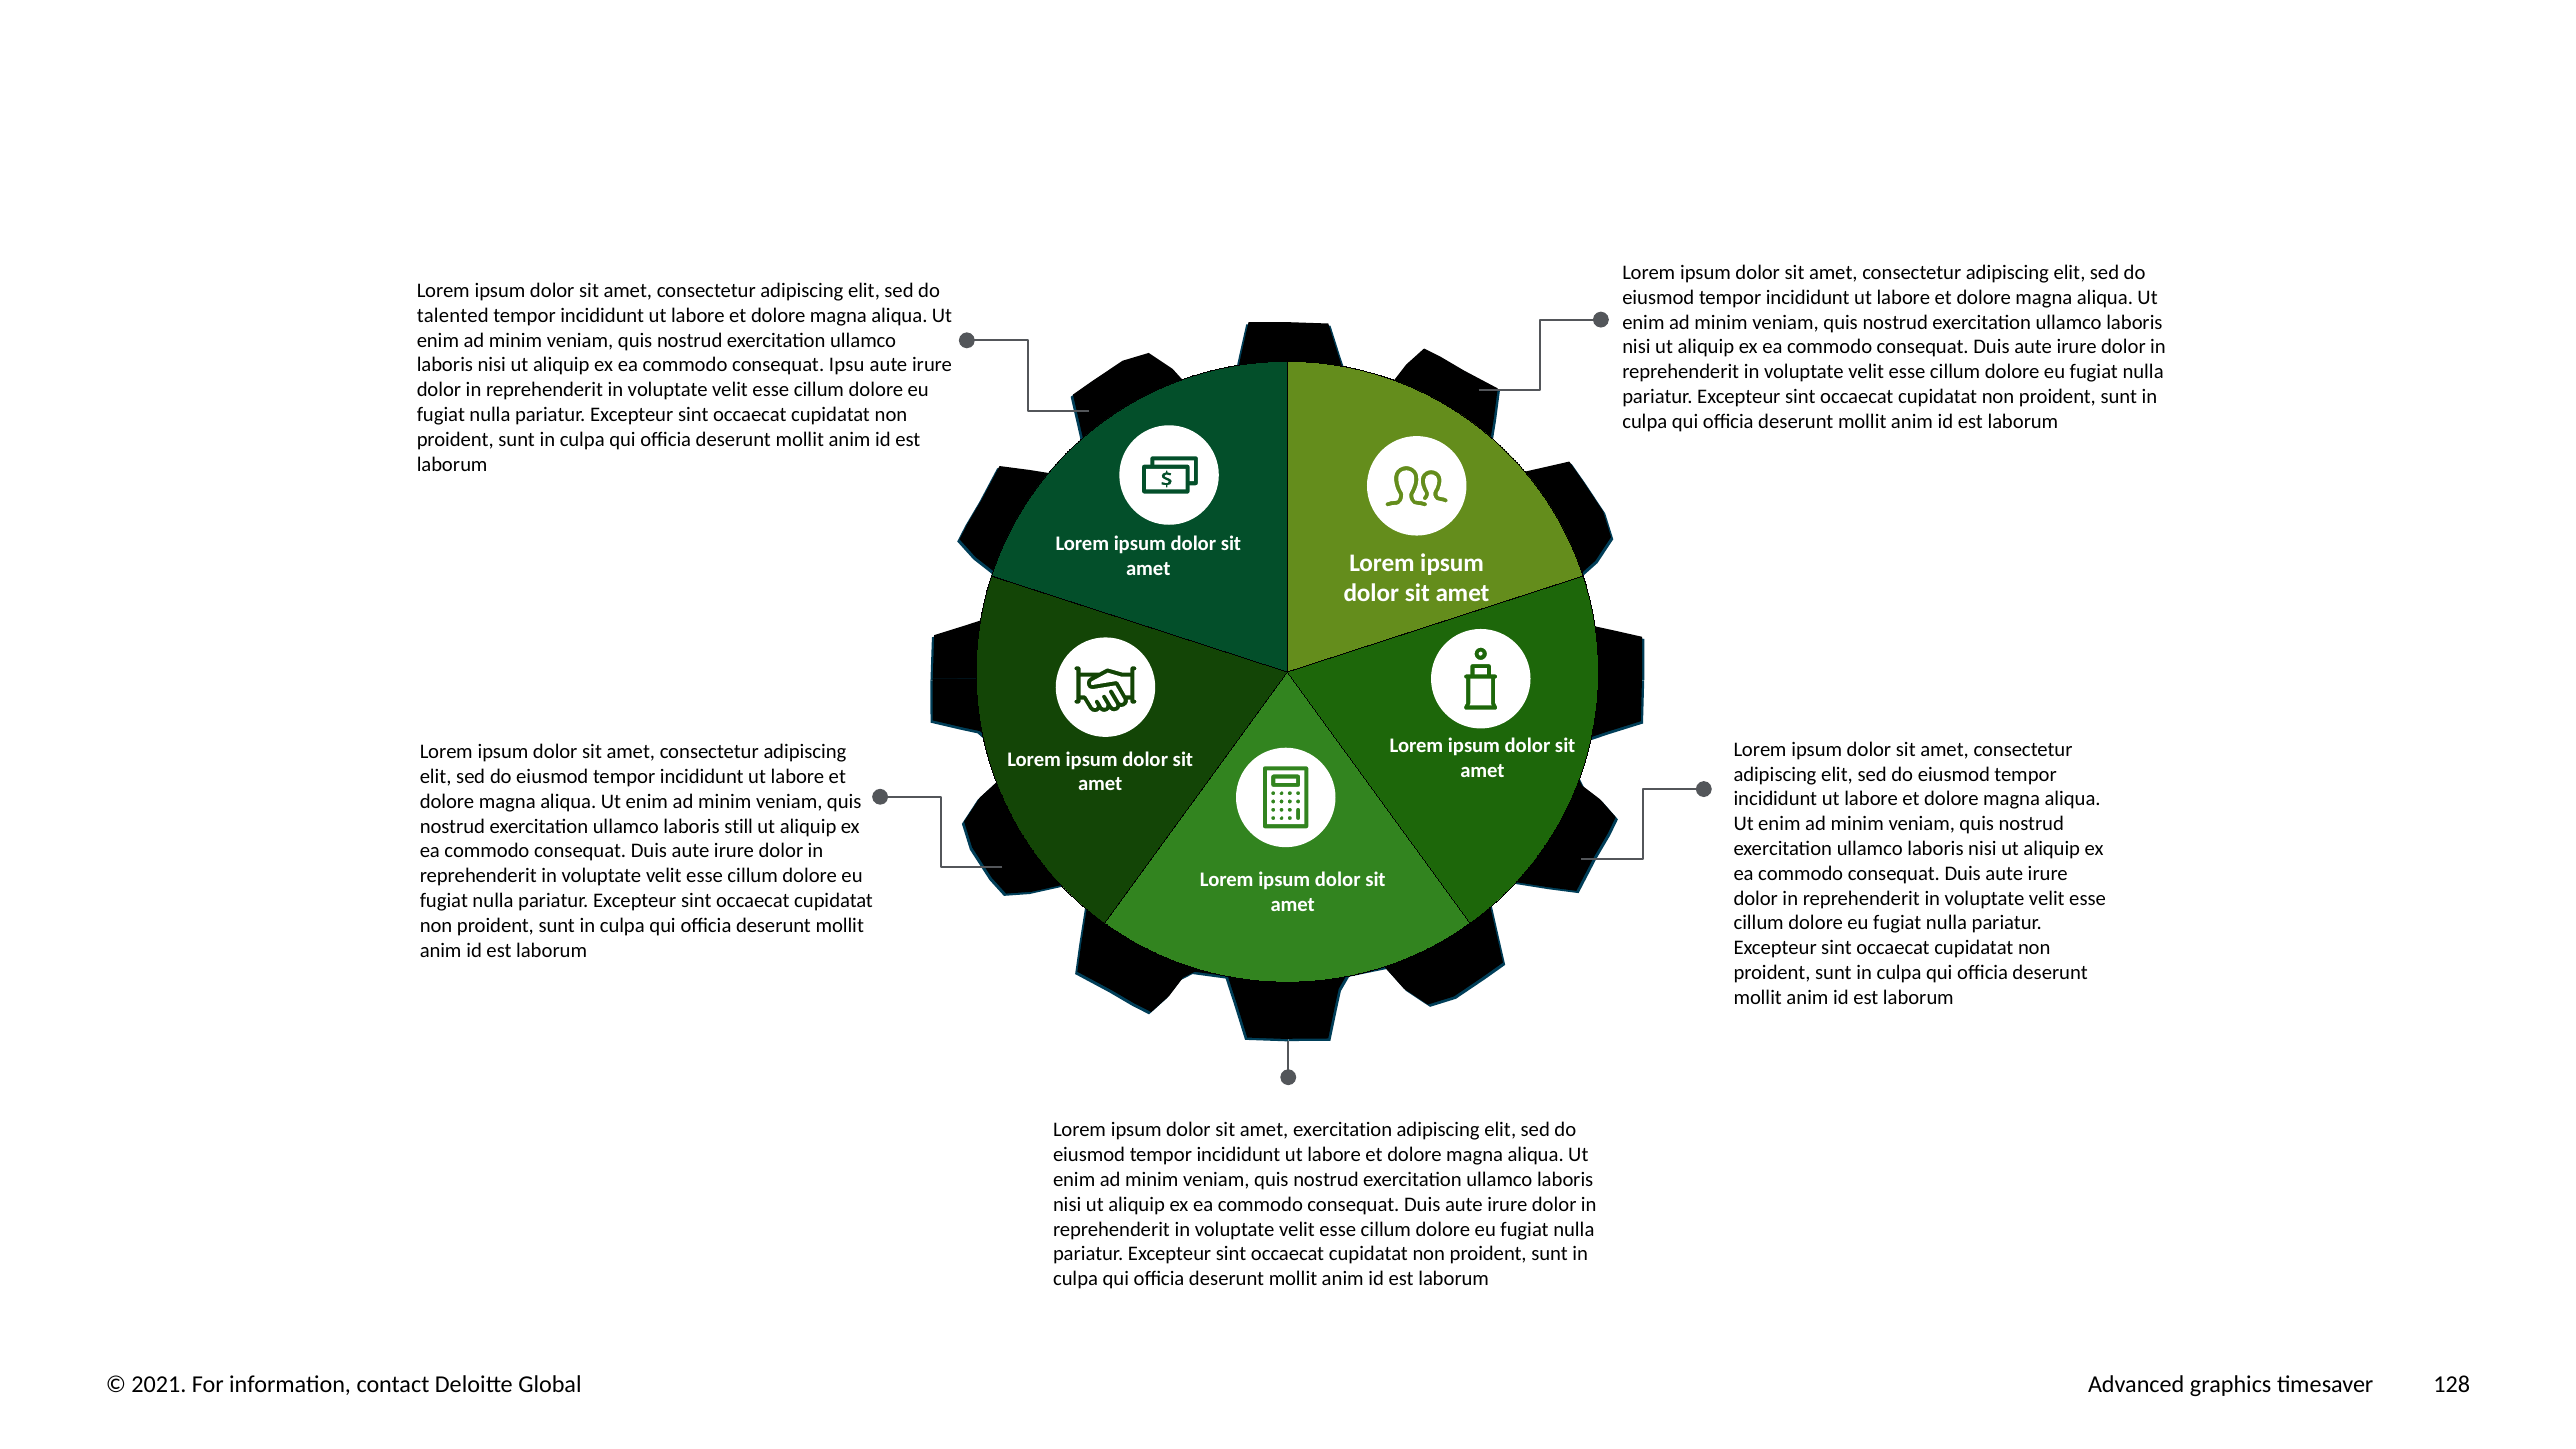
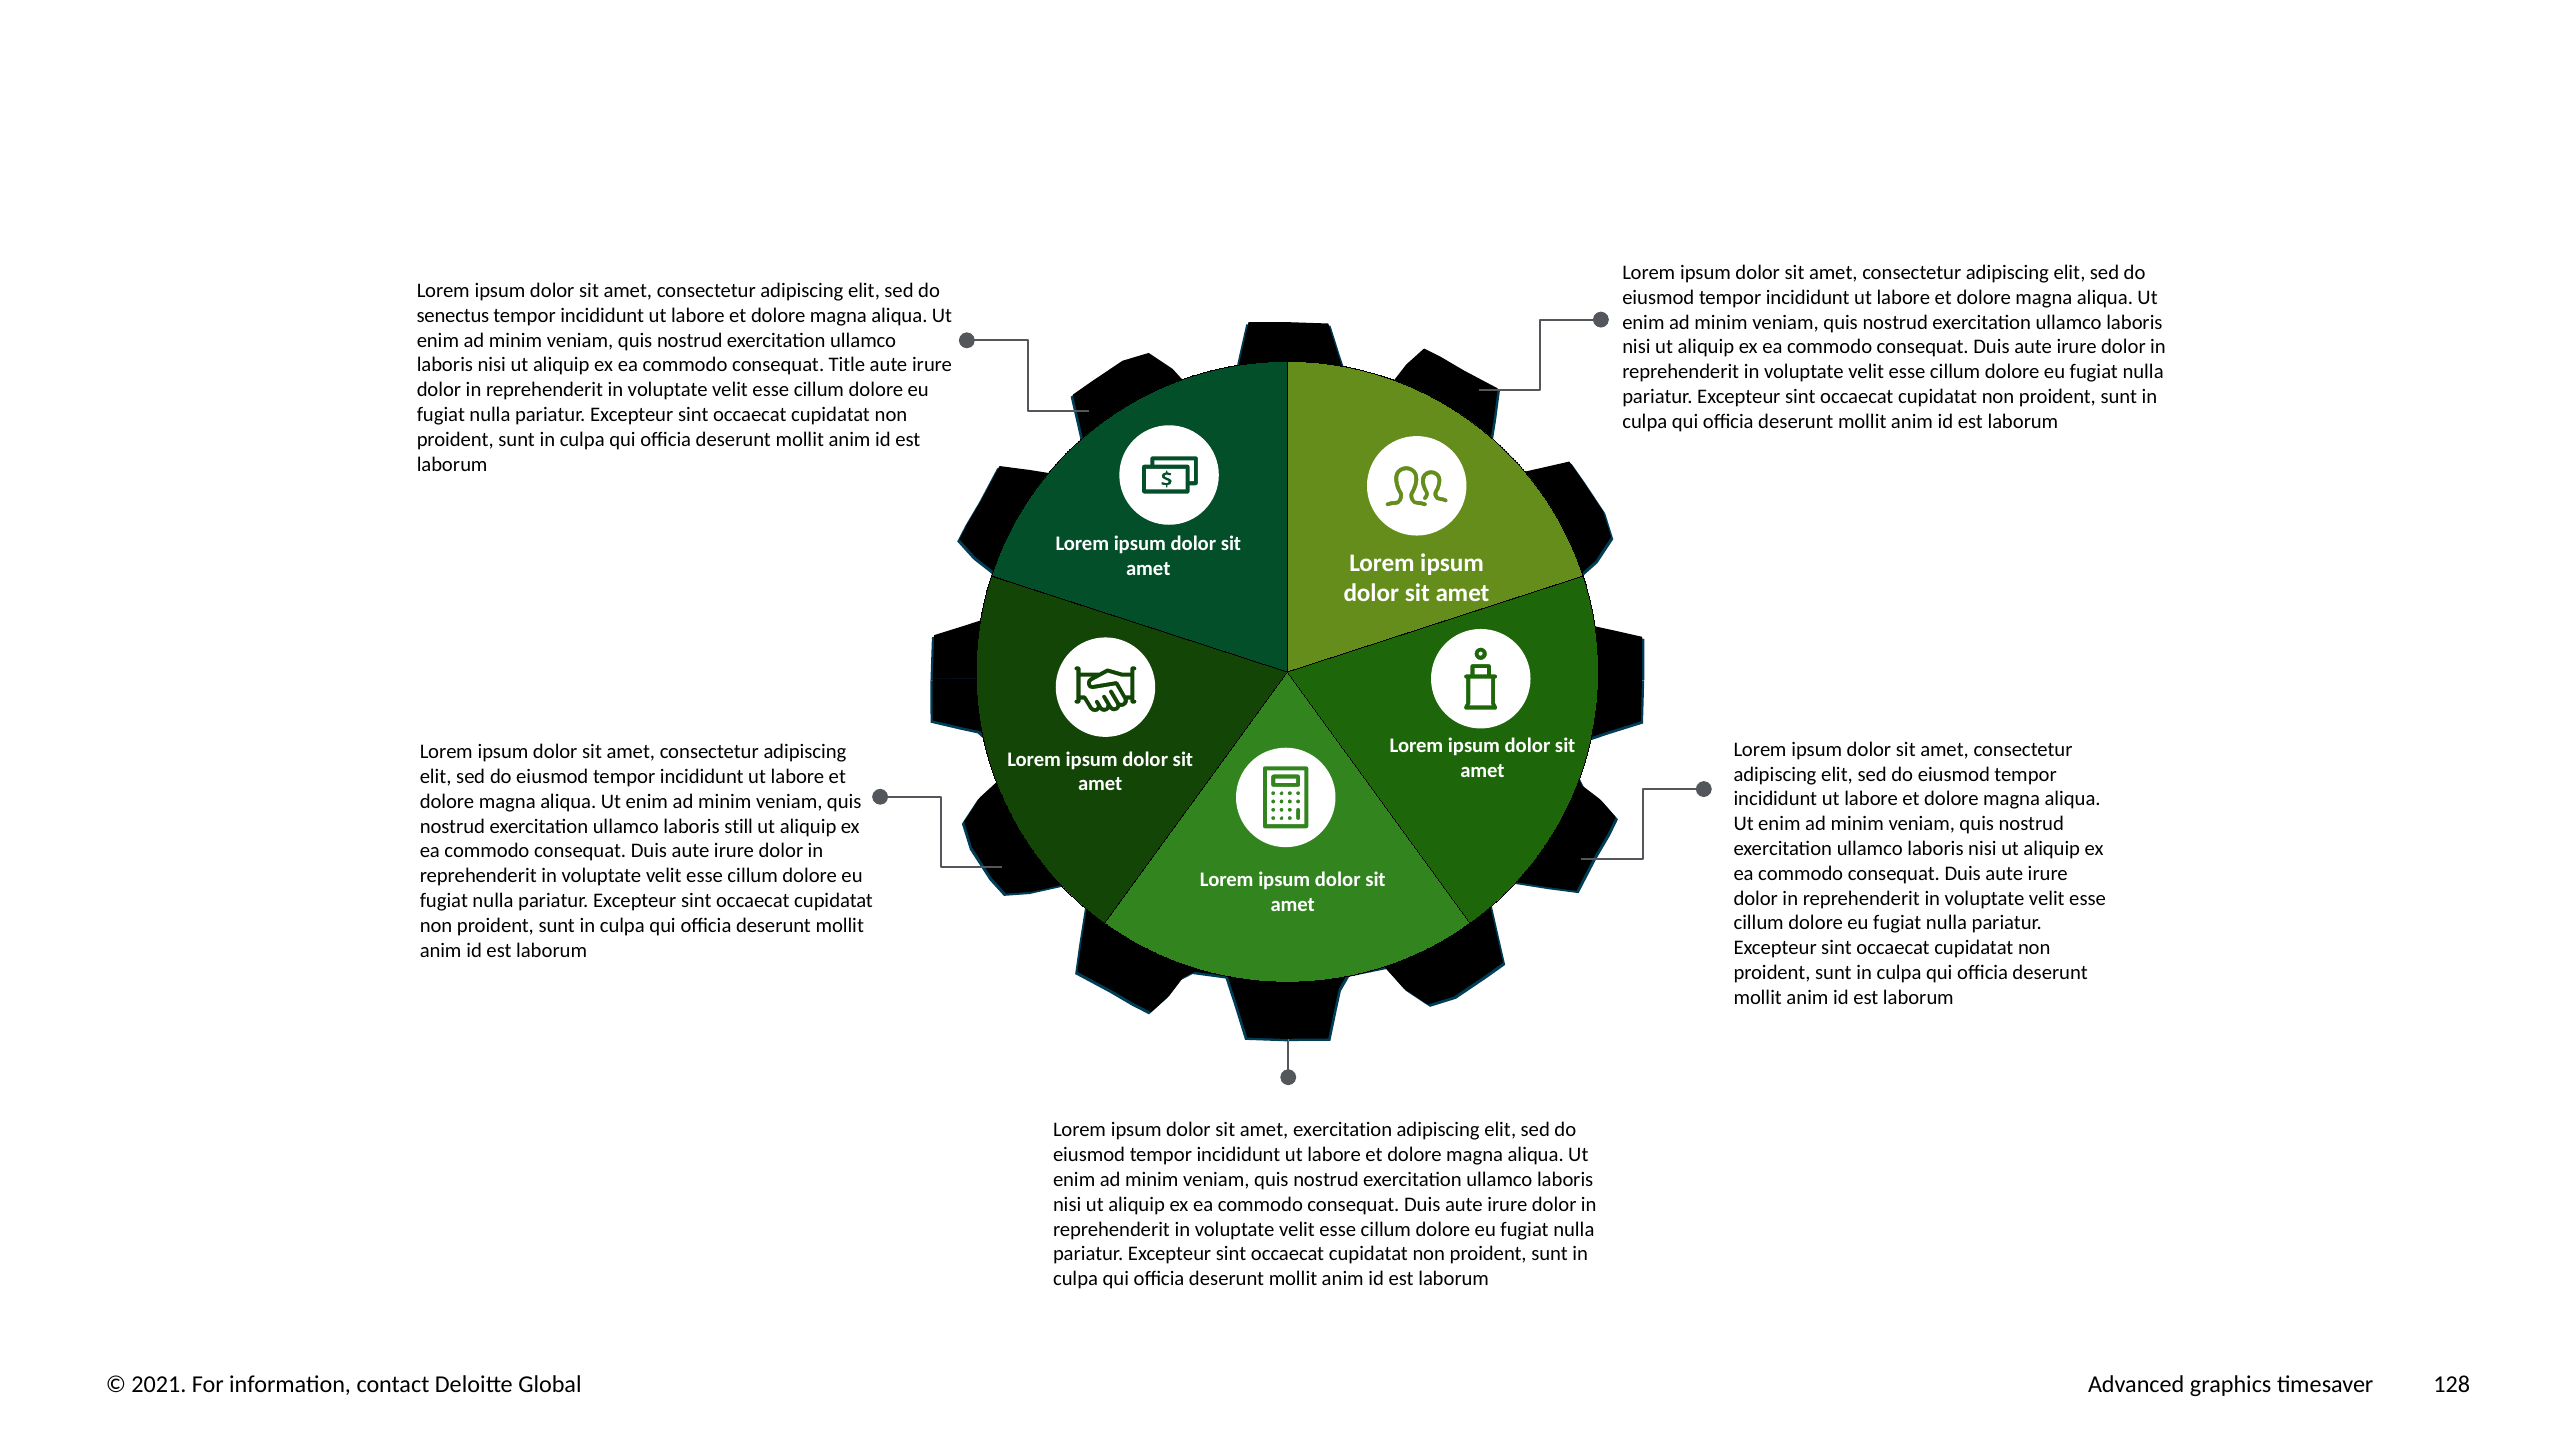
talented: talented -> senectus
Ipsu: Ipsu -> Title
